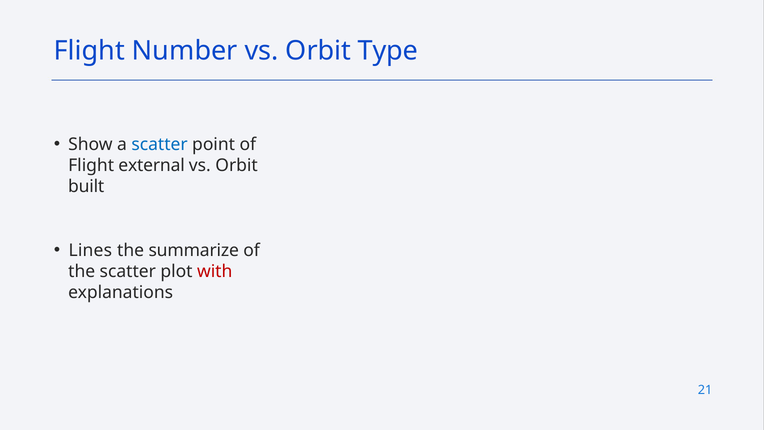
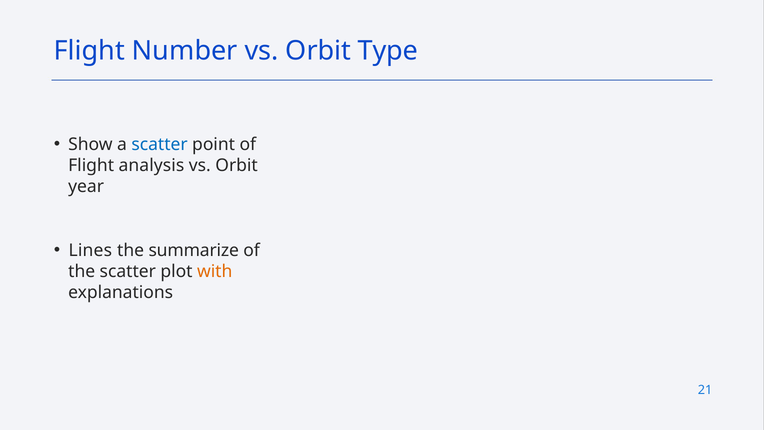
external: external -> analysis
built: built -> year
with colour: red -> orange
